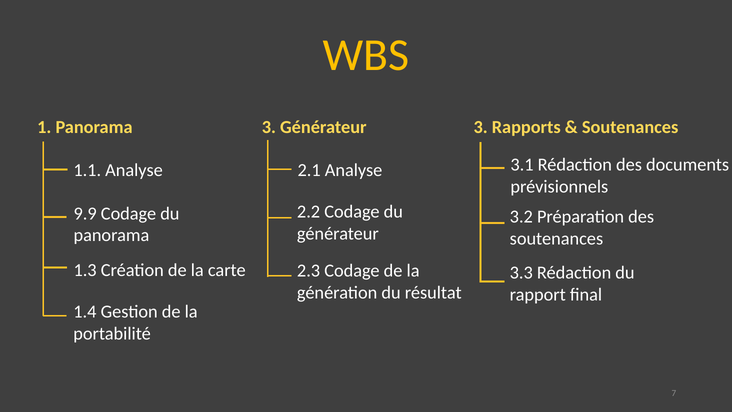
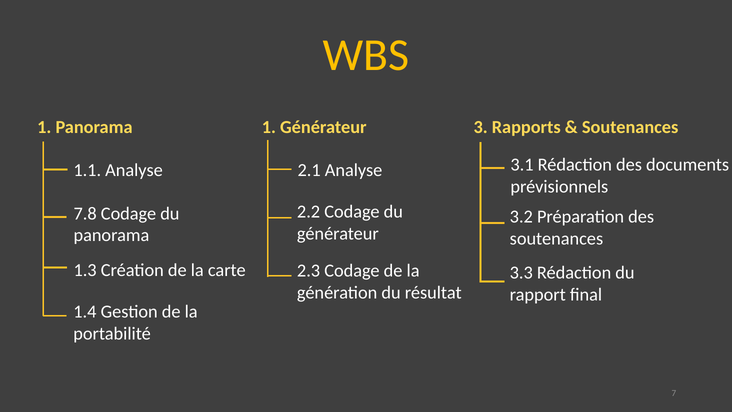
Panorama 3: 3 -> 1
9.9: 9.9 -> 7.8
